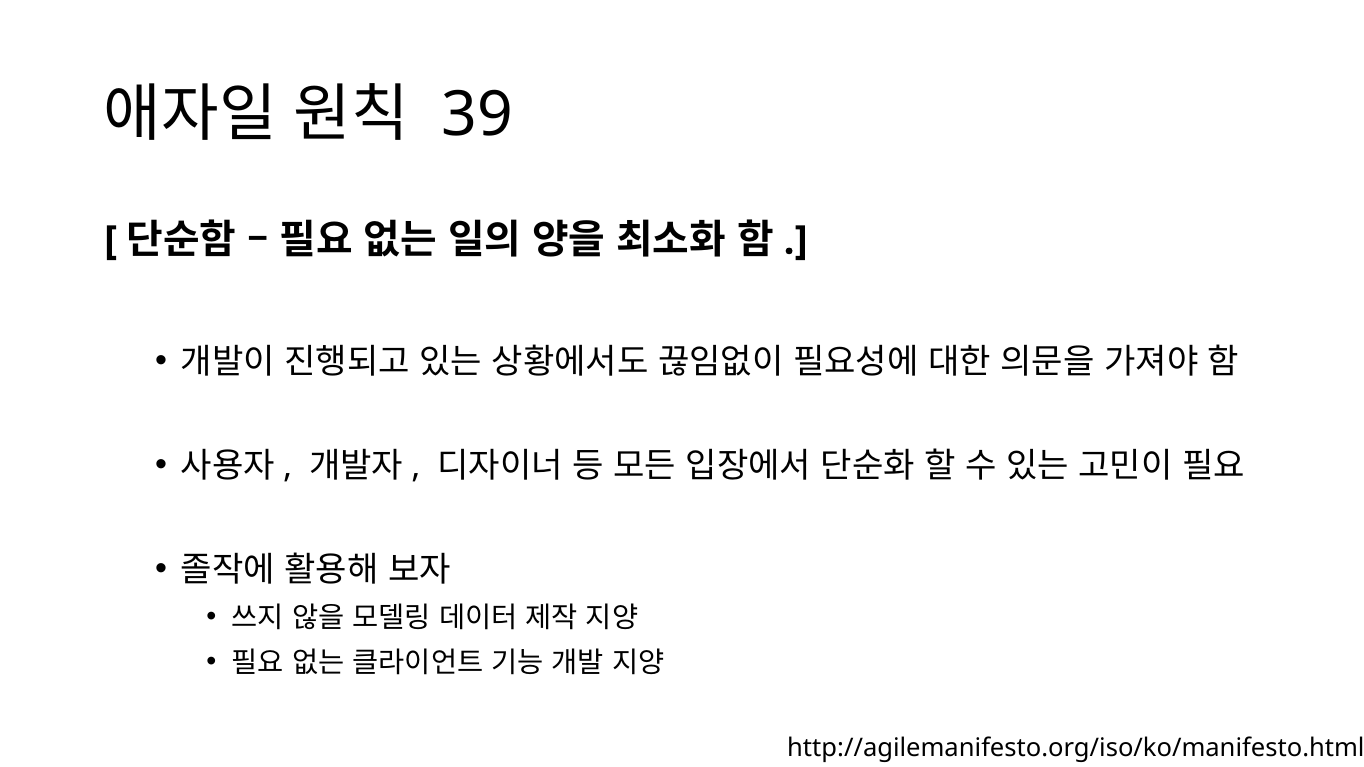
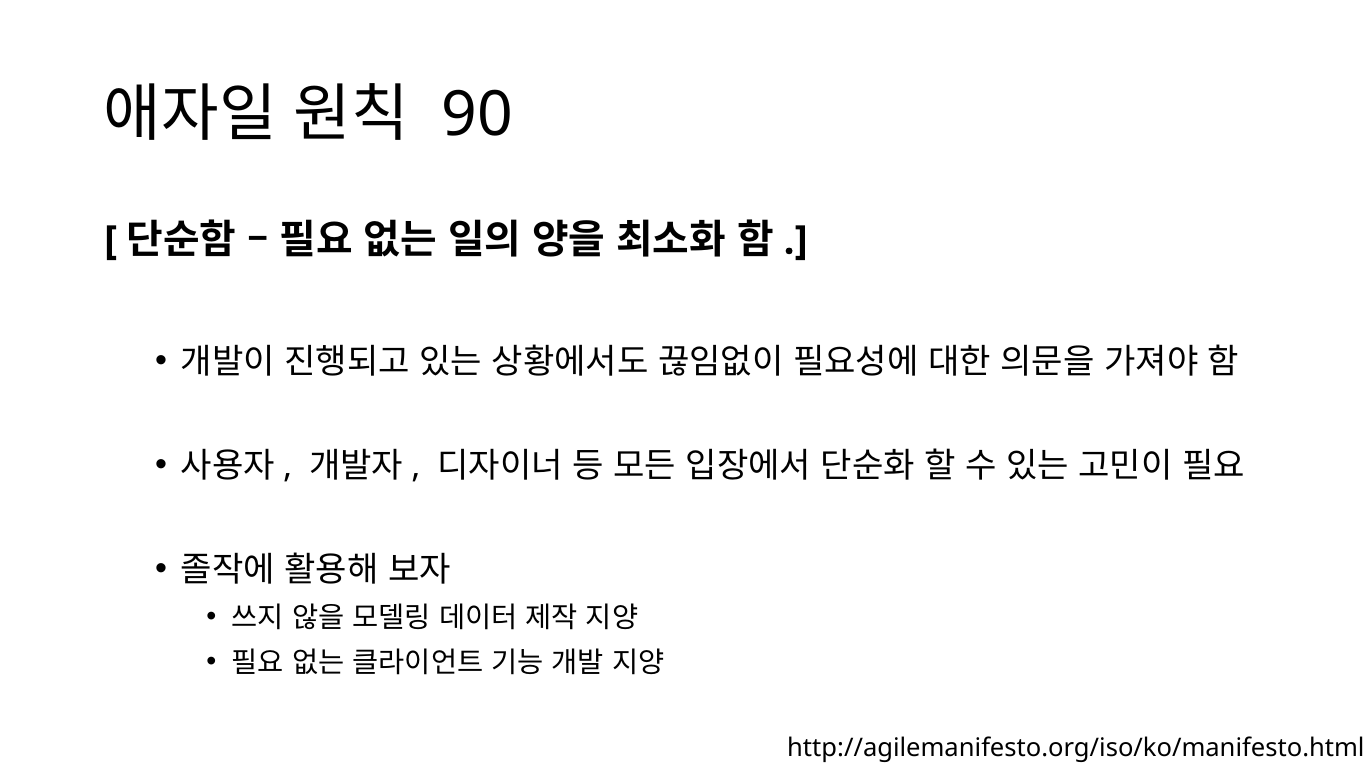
39: 39 -> 90
